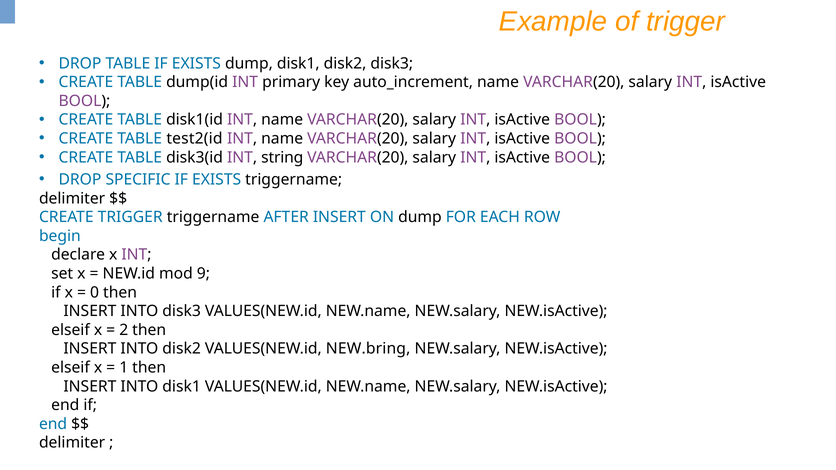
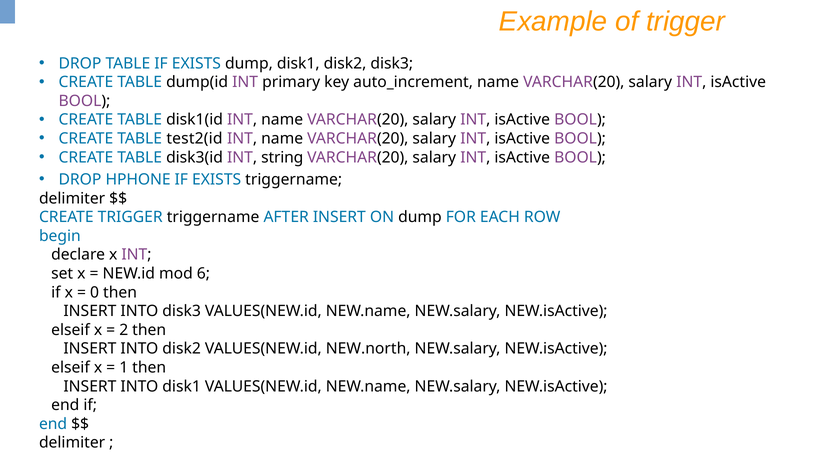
SPECIFIC: SPECIFIC -> HPHONE
9: 9 -> 6
NEW.bring: NEW.bring -> NEW.north
